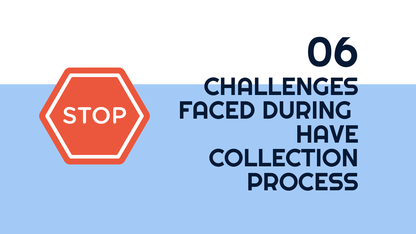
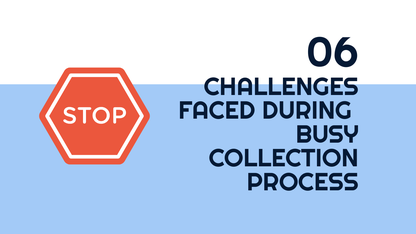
HAVE: HAVE -> BUSY
